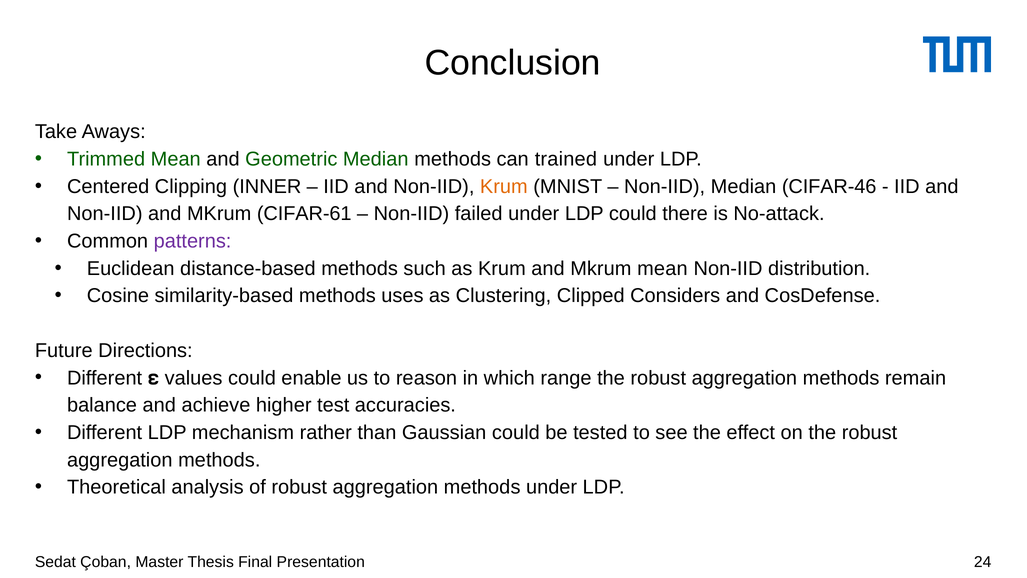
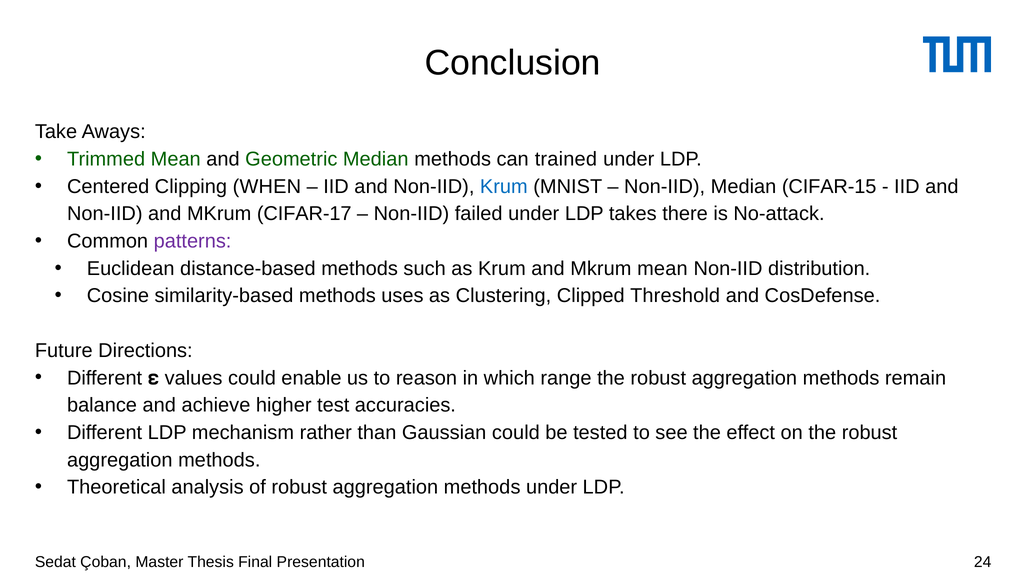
INNER: INNER -> WHEN
Krum at (504, 186) colour: orange -> blue
CIFAR-46: CIFAR-46 -> CIFAR-15
CIFAR-61: CIFAR-61 -> CIFAR-17
LDP could: could -> takes
Considers: Considers -> Threshold
